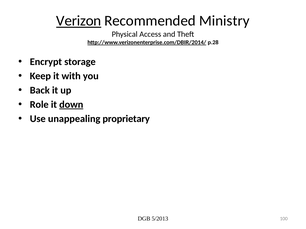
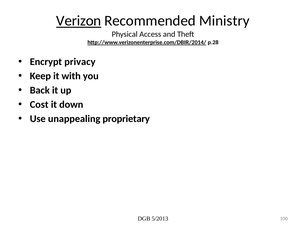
storage: storage -> privacy
Role: Role -> Cost
down underline: present -> none
